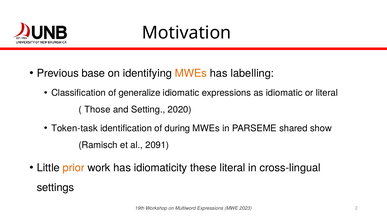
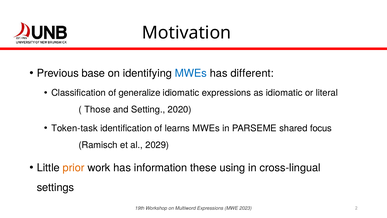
MWEs at (191, 73) colour: orange -> blue
labelling: labelling -> different
during: during -> learns
show: show -> focus
2091: 2091 -> 2029
idiomaticity: idiomaticity -> information
these literal: literal -> using
